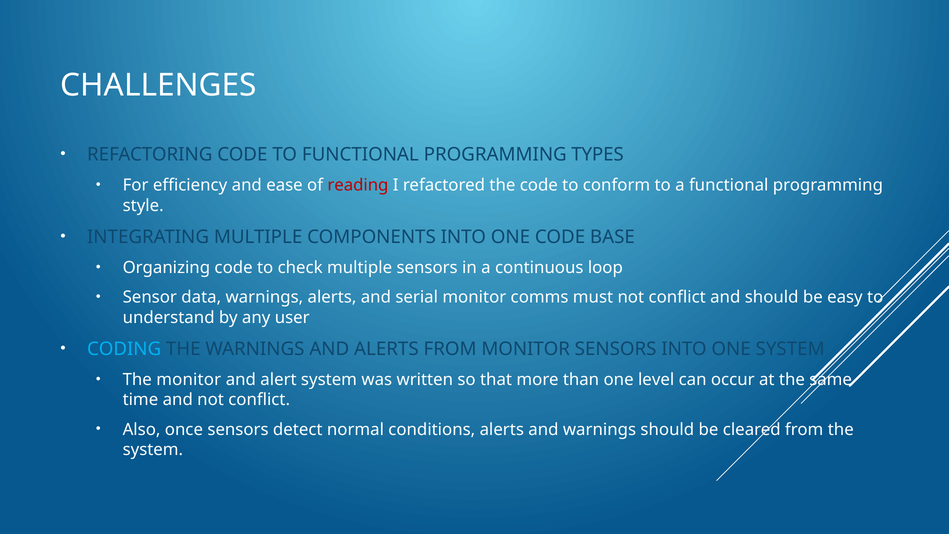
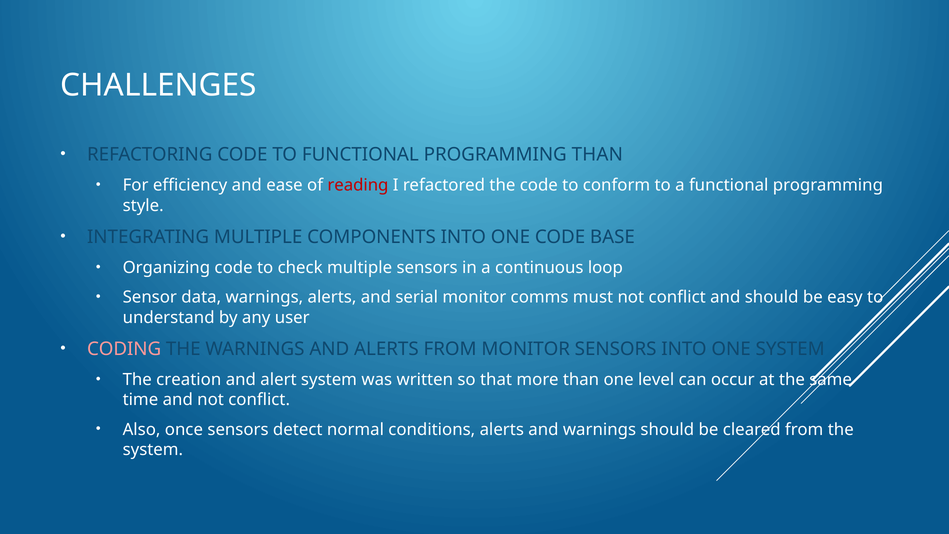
PROGRAMMING TYPES: TYPES -> THAN
CODING colour: light blue -> pink
The monitor: monitor -> creation
